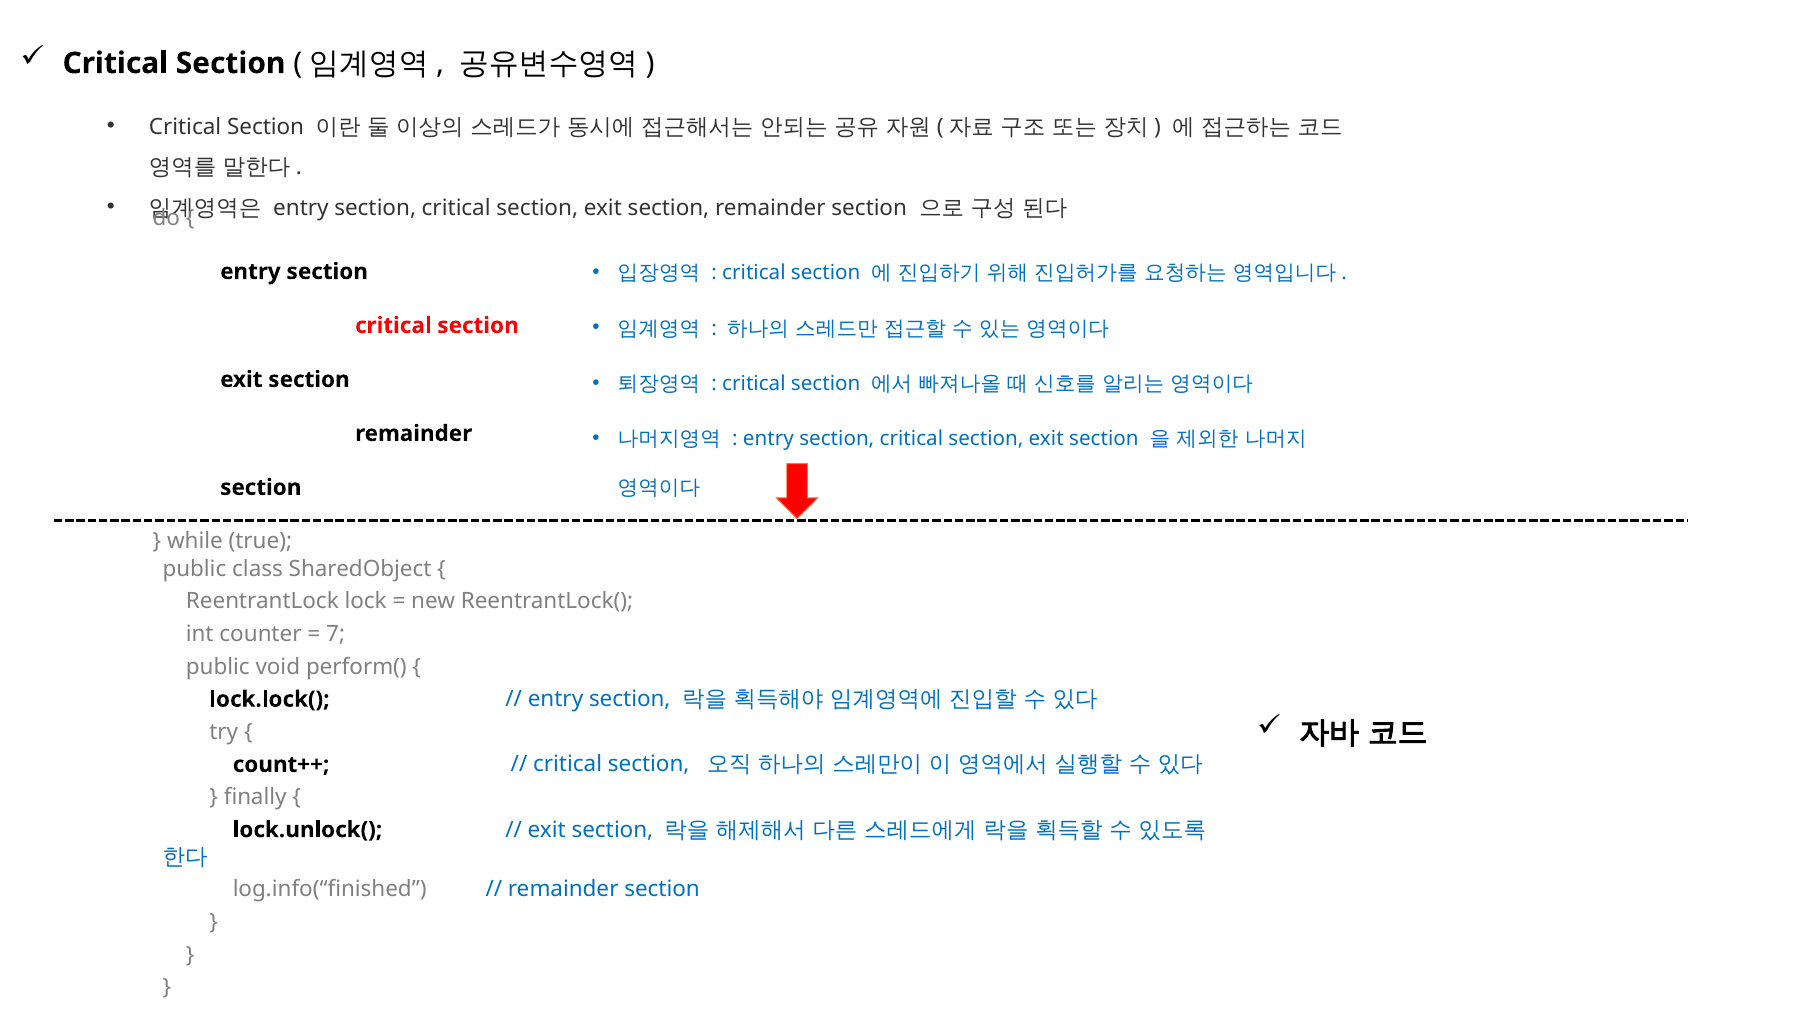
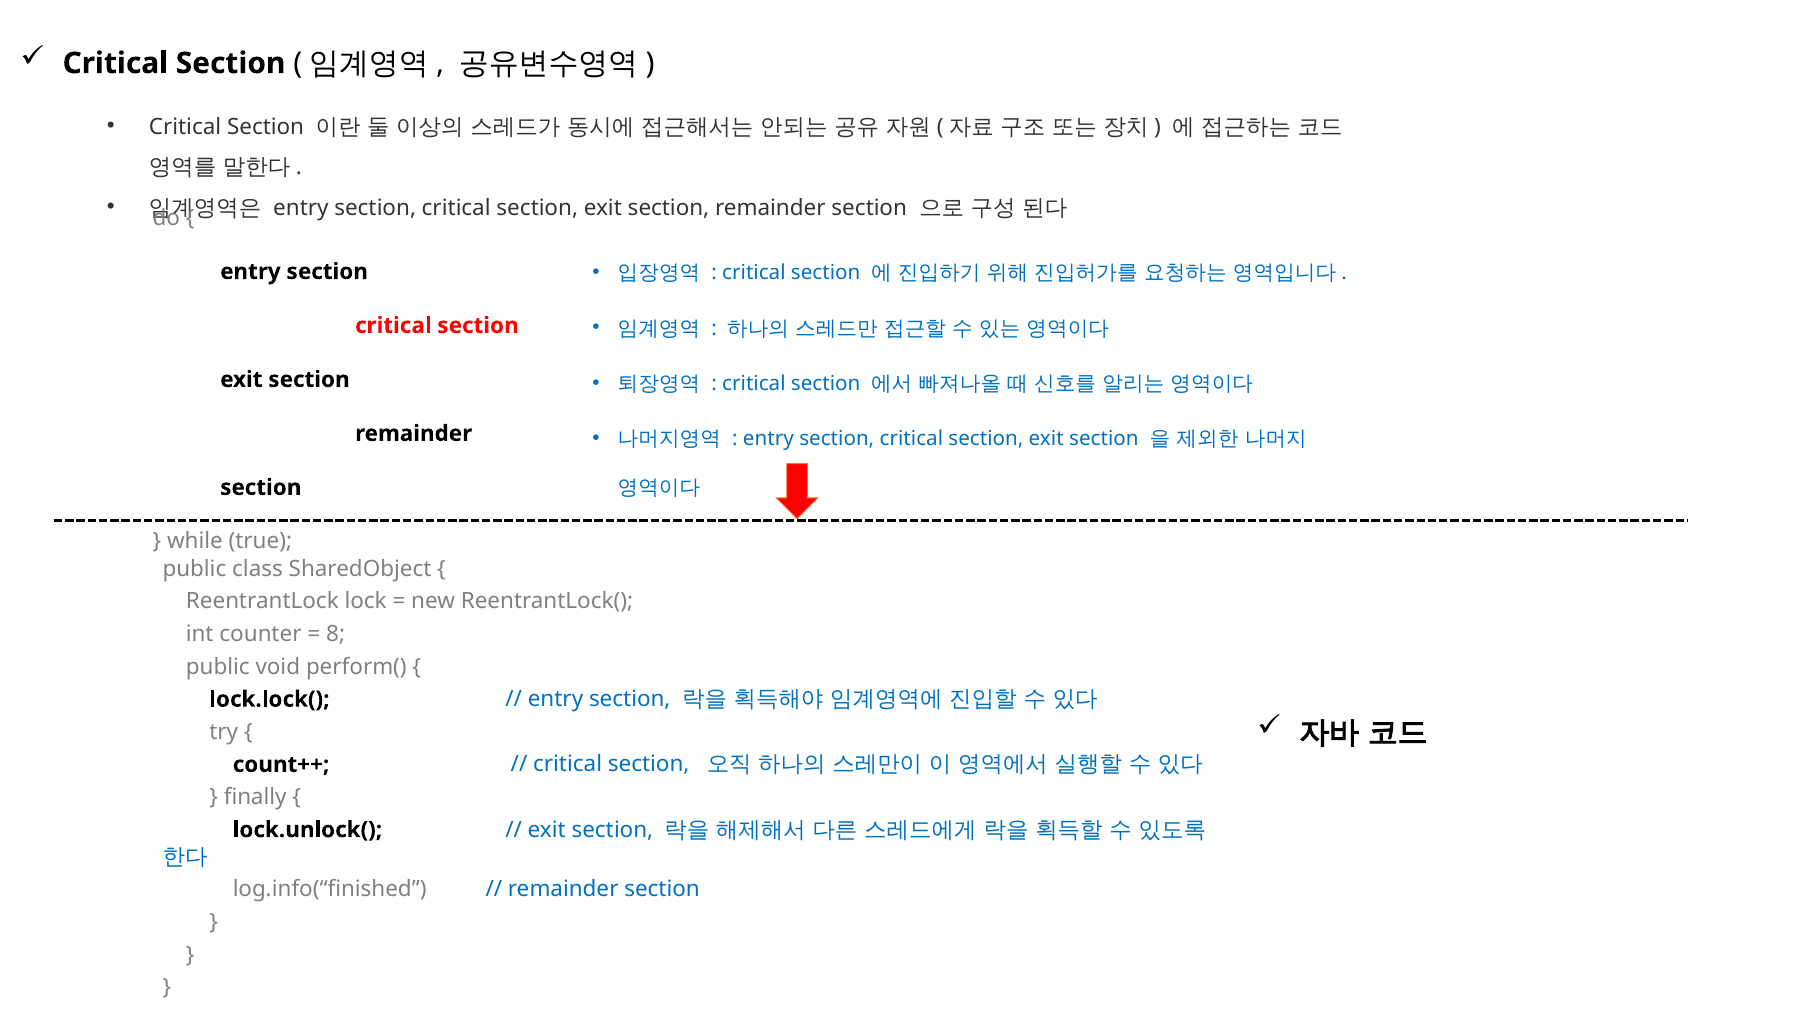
7: 7 -> 8
